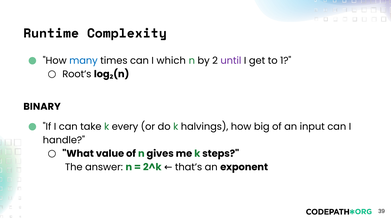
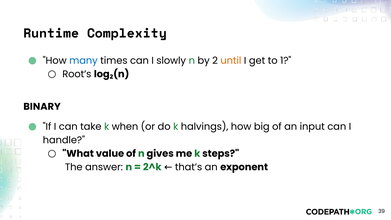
which: which -> slowly
until colour: purple -> orange
every: every -> when
